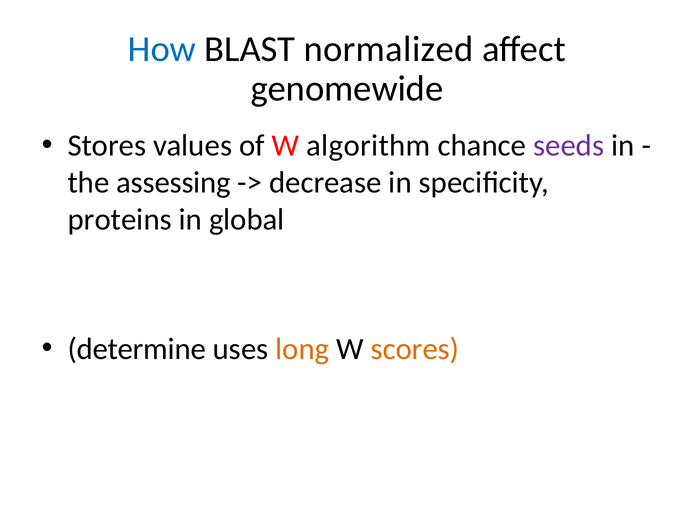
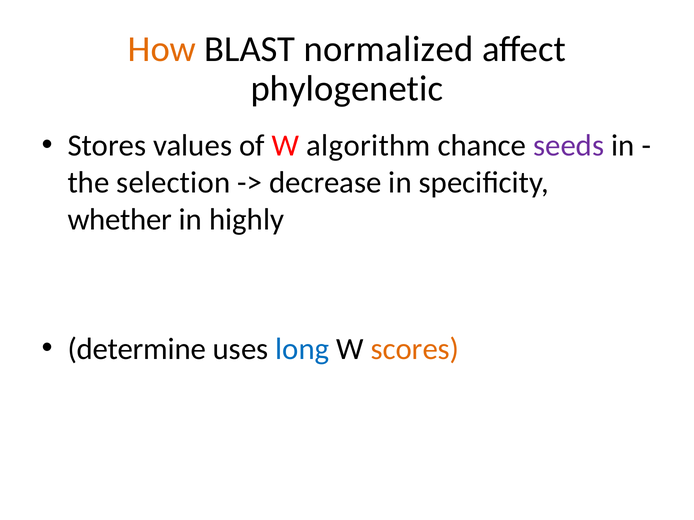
How colour: blue -> orange
genomewide: genomewide -> phylogenetic
assessing: assessing -> selection
proteins: proteins -> whether
global: global -> highly
long colour: orange -> blue
